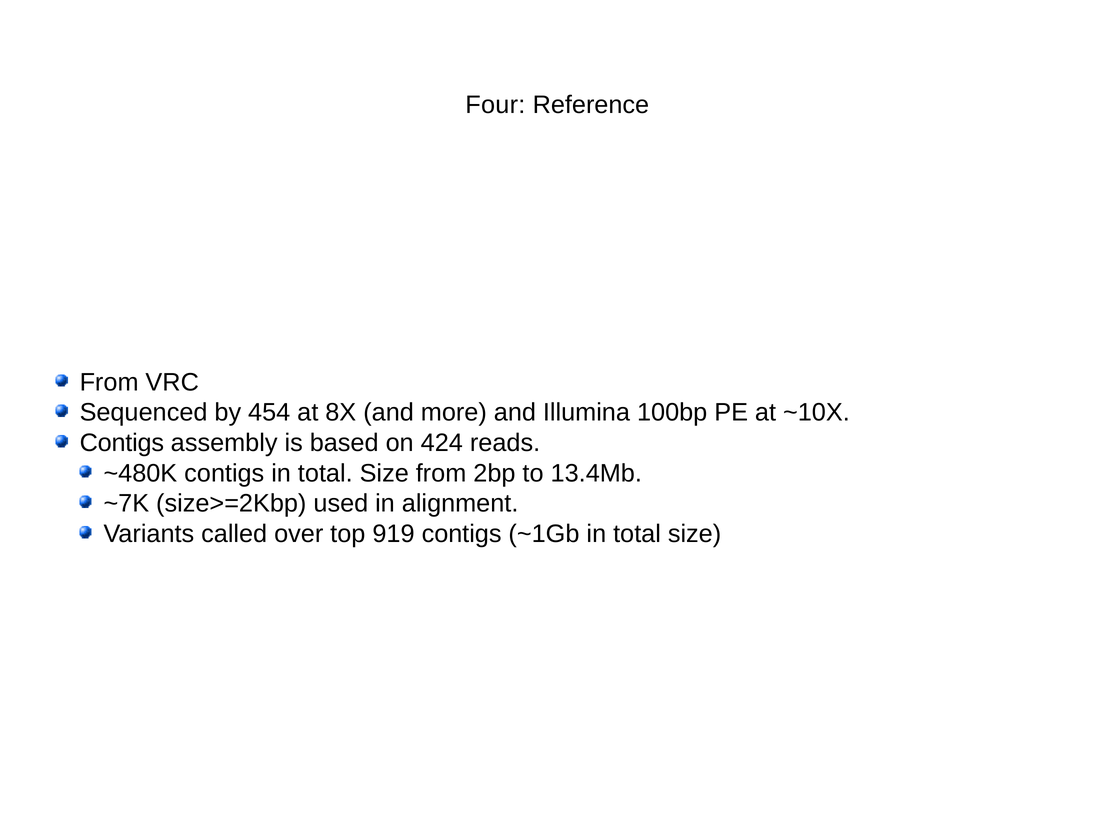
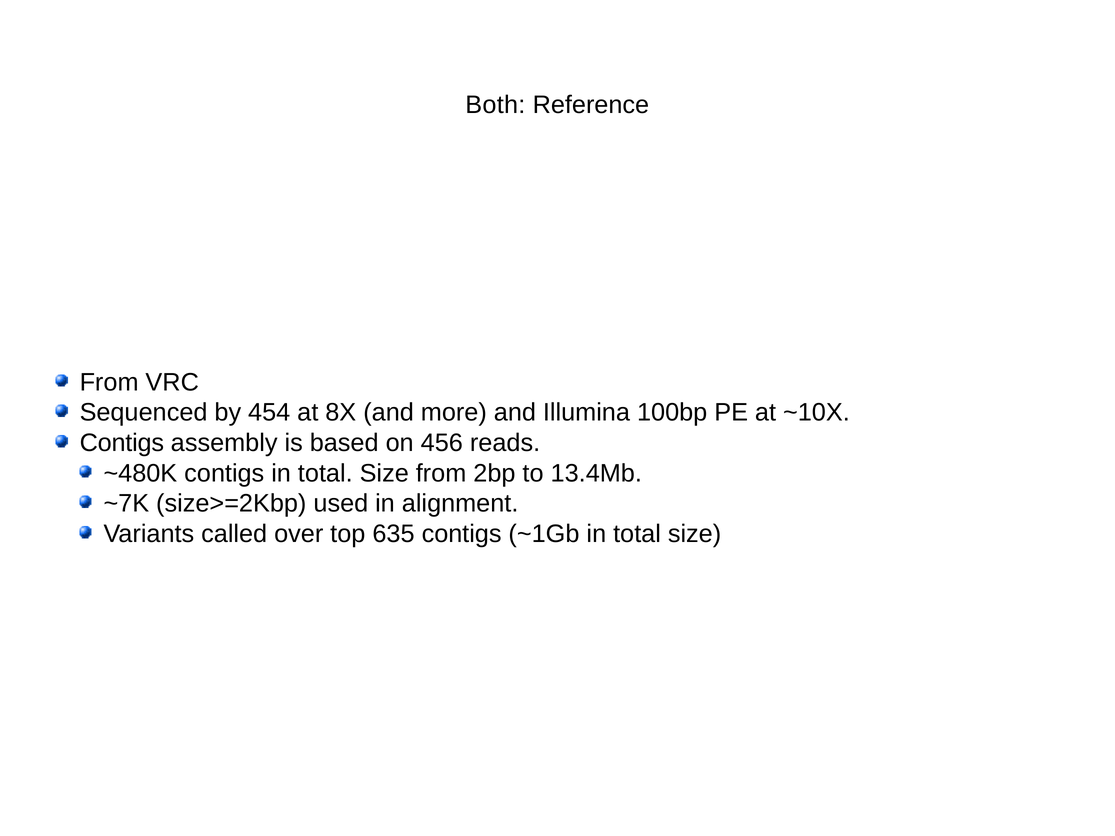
Four: Four -> Both
424: 424 -> 456
919: 919 -> 635
